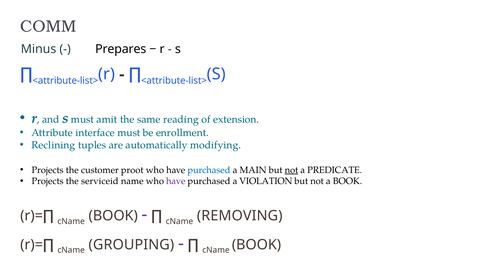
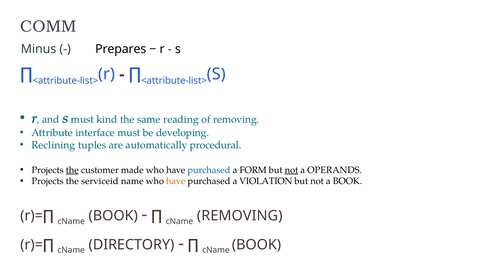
amit: amit -> kind
of extension: extension -> removing
enrollment: enrollment -> developing
modifying: modifying -> procedural
the at (72, 170) underline: none -> present
proot: proot -> made
MAIN: MAIN -> FORM
PREDICATE: PREDICATE -> OPERANDS
have at (176, 181) colour: purple -> orange
GROUPING: GROUPING -> DIRECTORY
